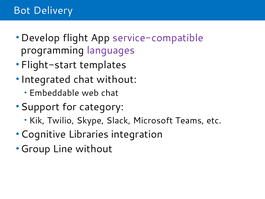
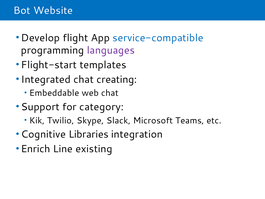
Delivery: Delivery -> Website
service-compatible colour: purple -> blue
chat without: without -> creating
Group: Group -> Enrich
Line without: without -> existing
